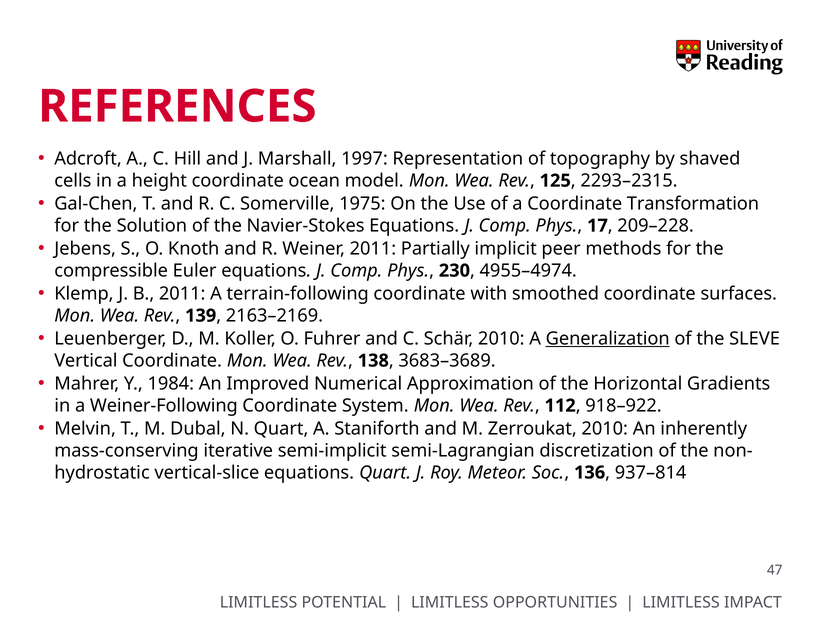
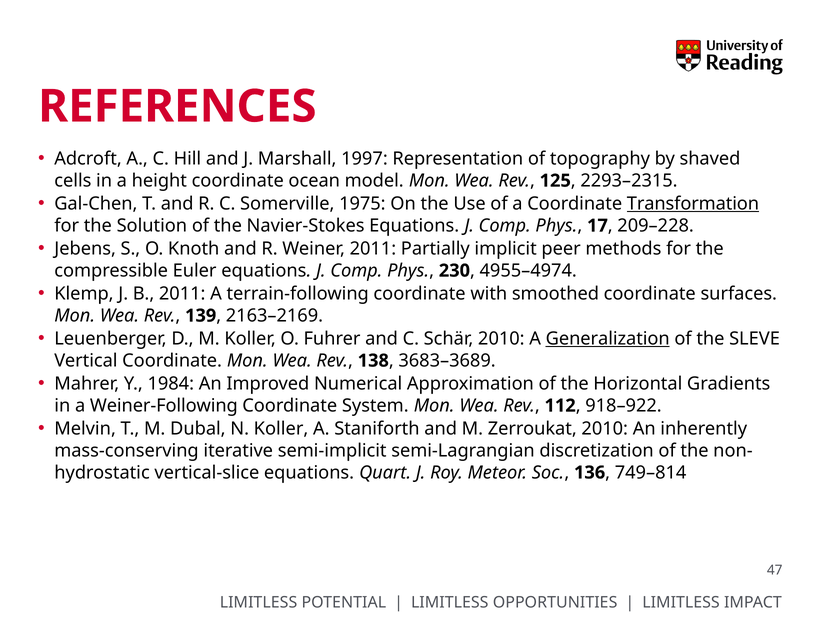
Transformation underline: none -> present
N Quart: Quart -> Koller
937–814: 937–814 -> 749–814
